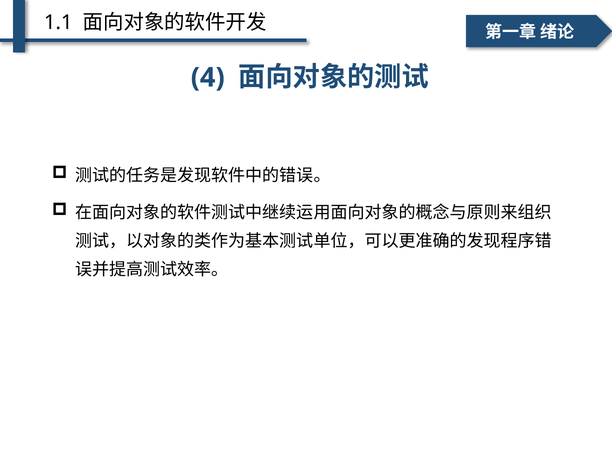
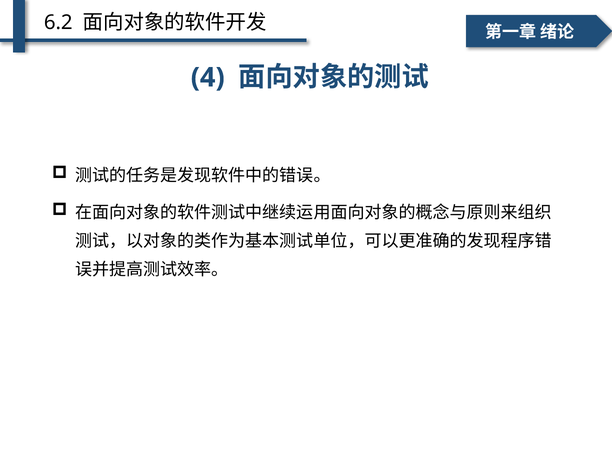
1.1: 1.1 -> 6.2
